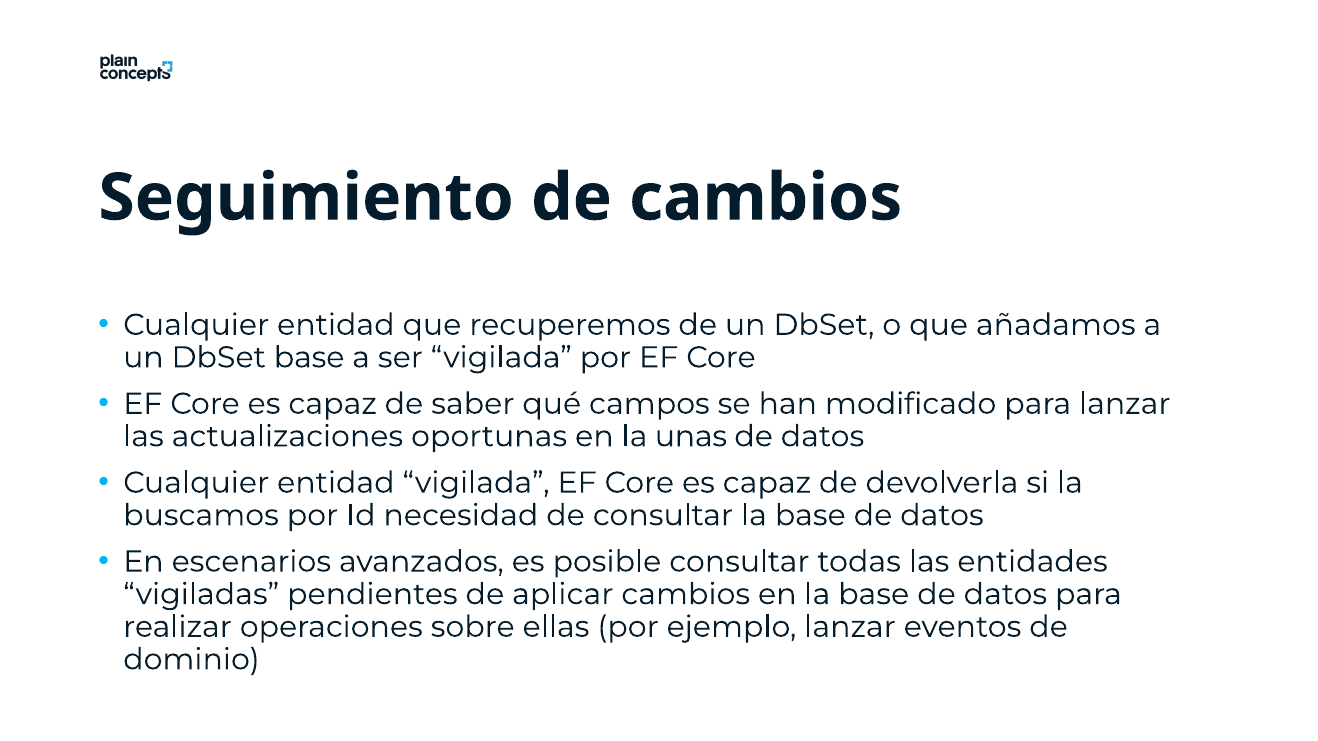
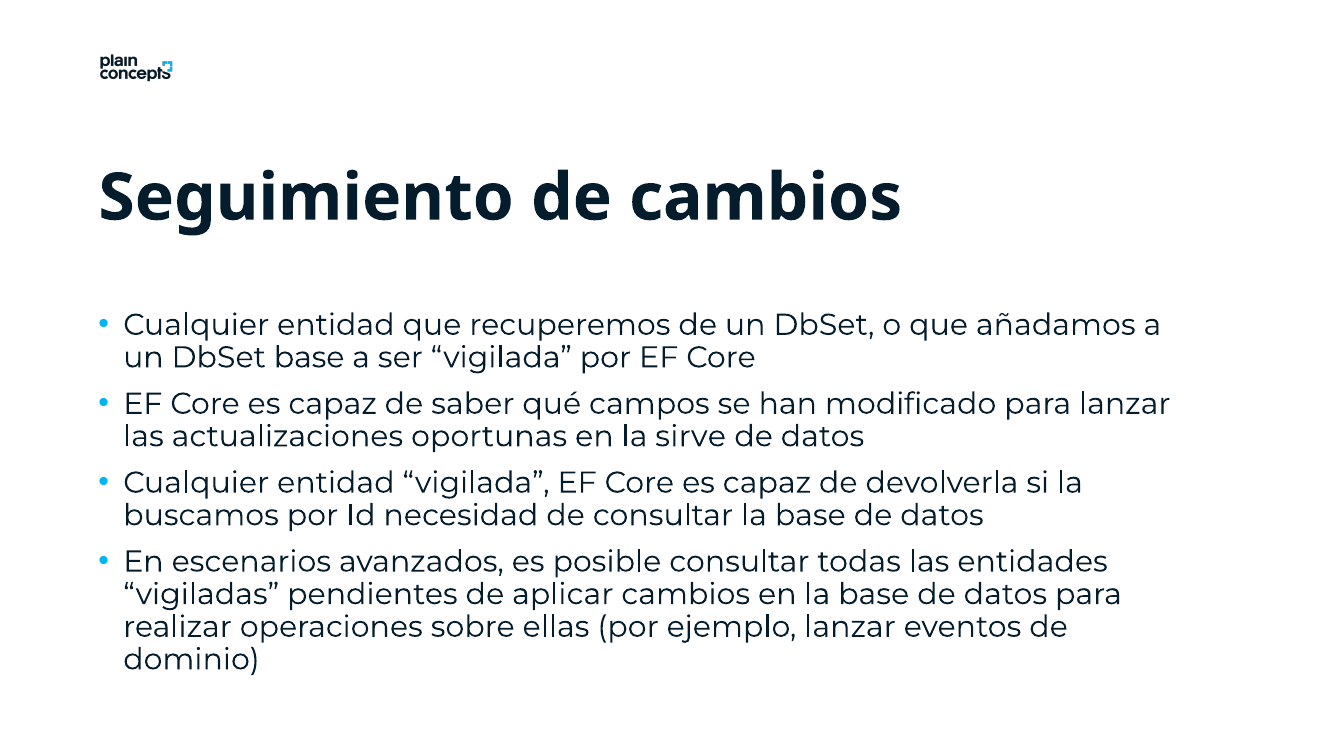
unas: unas -> sirve
